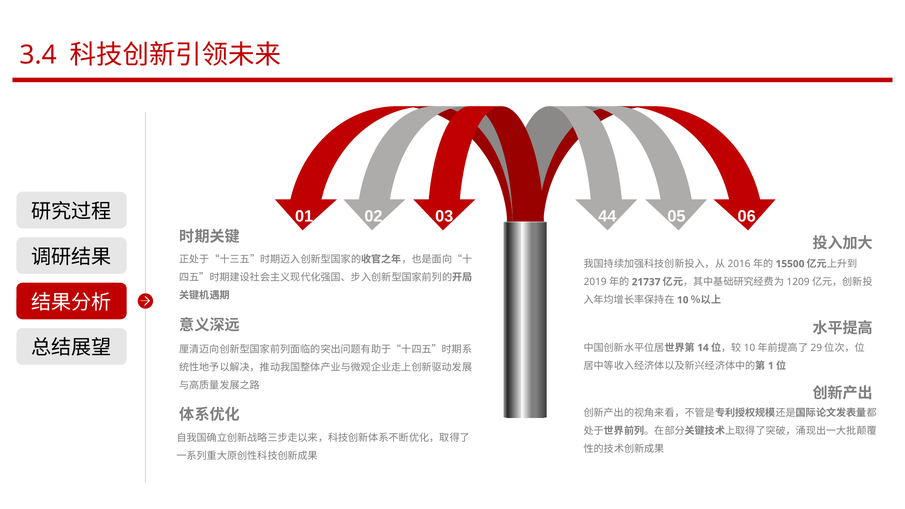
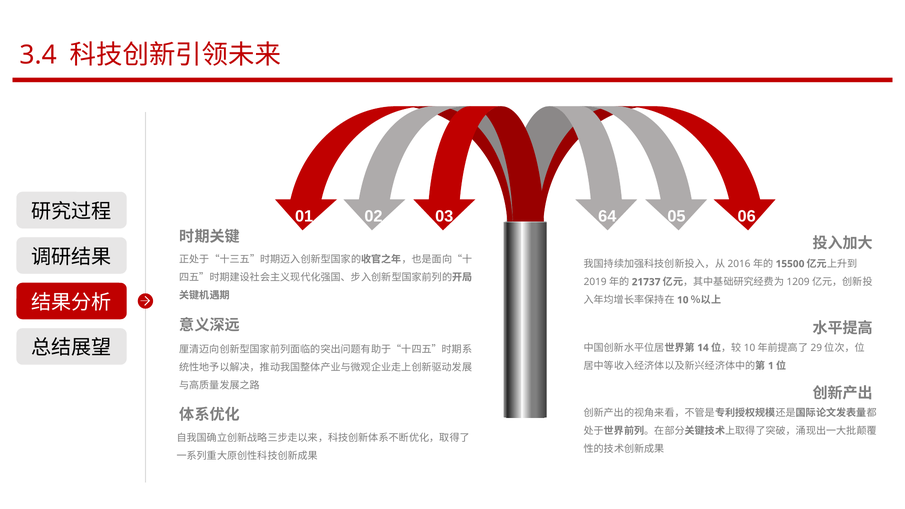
44: 44 -> 64
